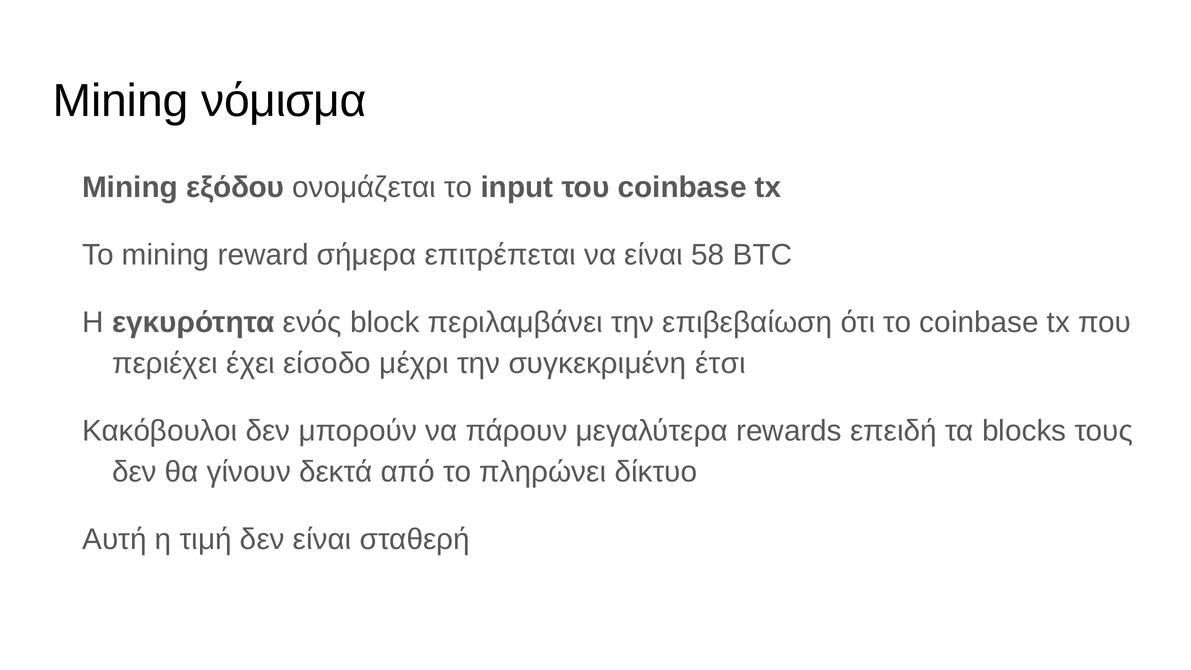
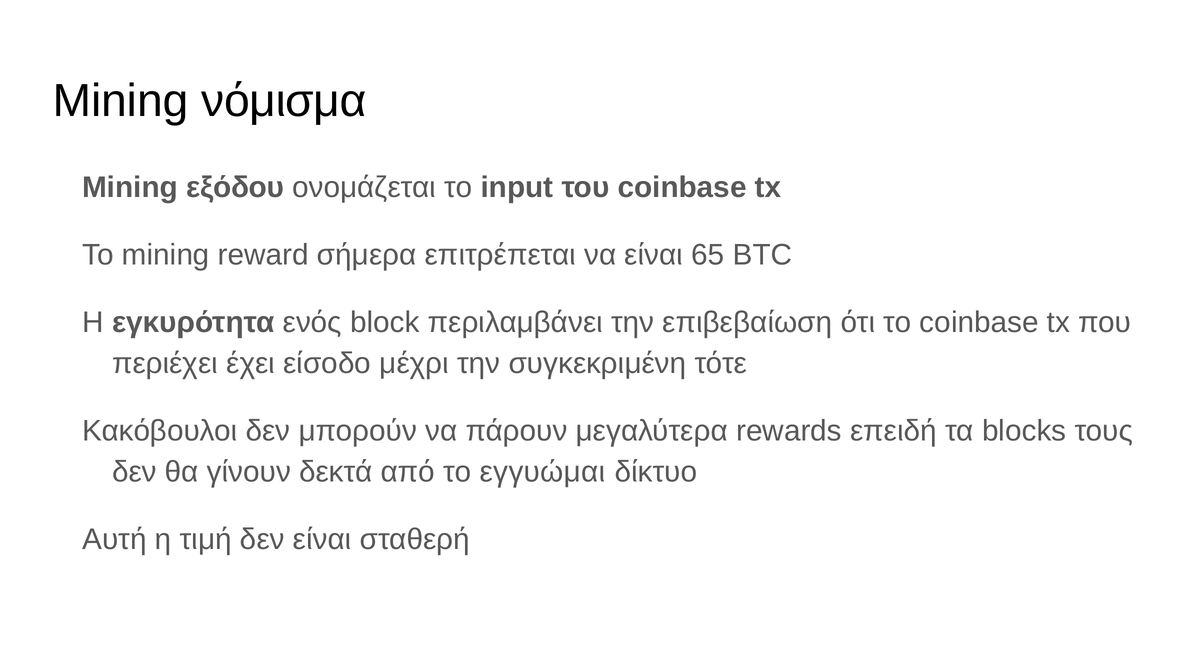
58: 58 -> 65
έτσι: έτσι -> τότε
πληρώνει: πληρώνει -> εγγυώμαι
